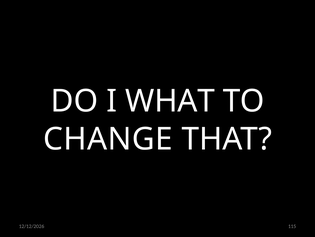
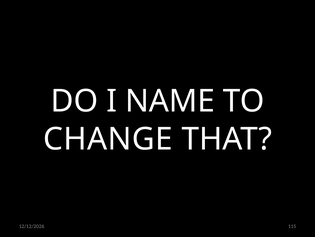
WHAT: WHAT -> NAME
